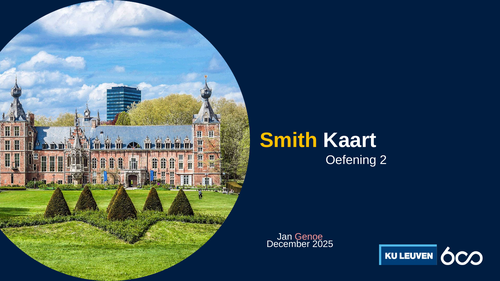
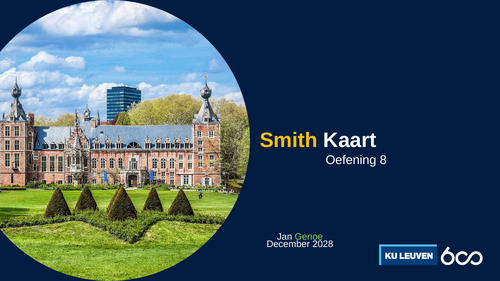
2: 2 -> 8
Genoe colour: pink -> light green
2025: 2025 -> 2028
